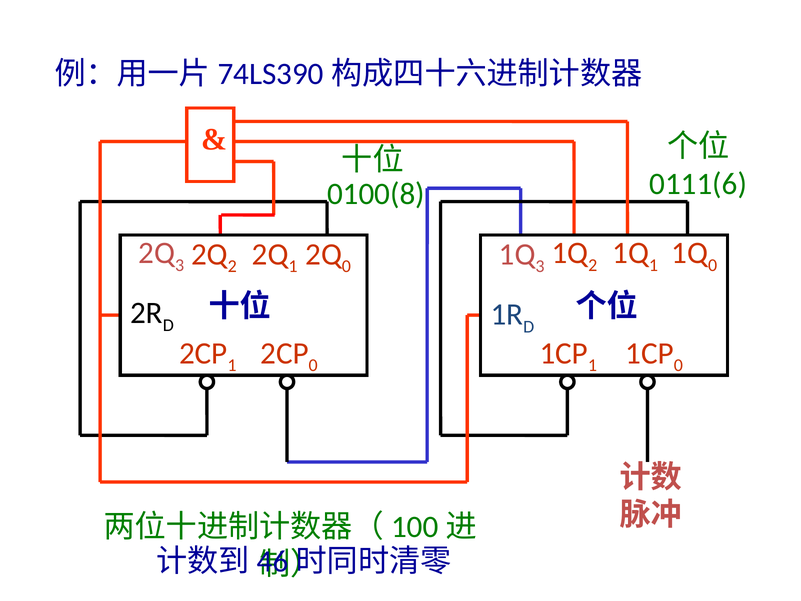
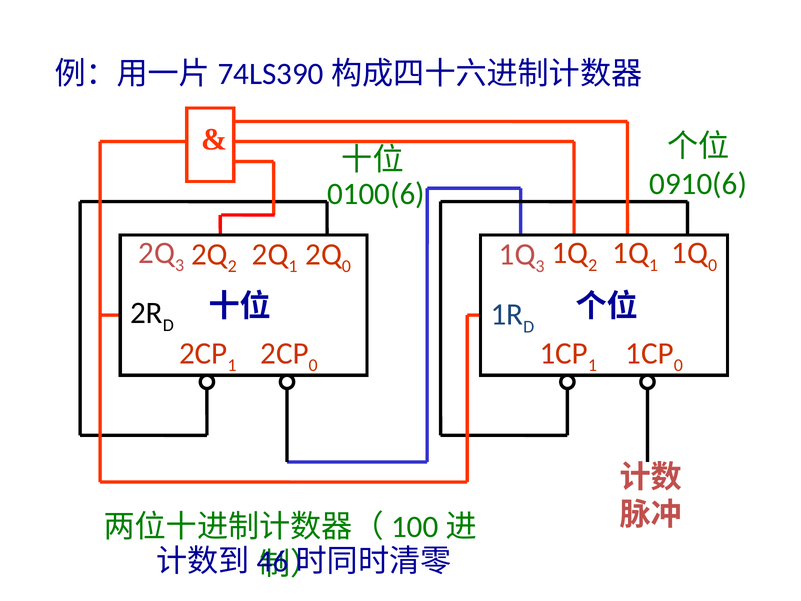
0111(6: 0111(6 -> 0910(6
0100(8: 0100(8 -> 0100(6
